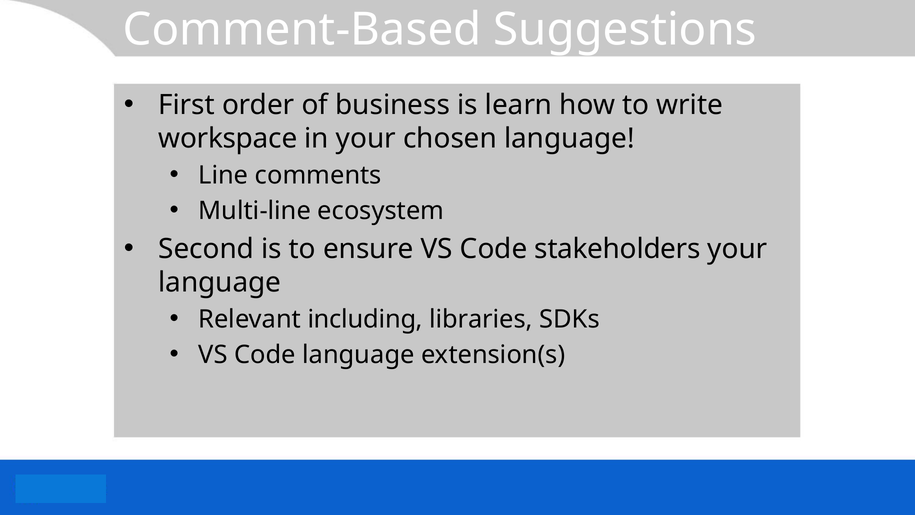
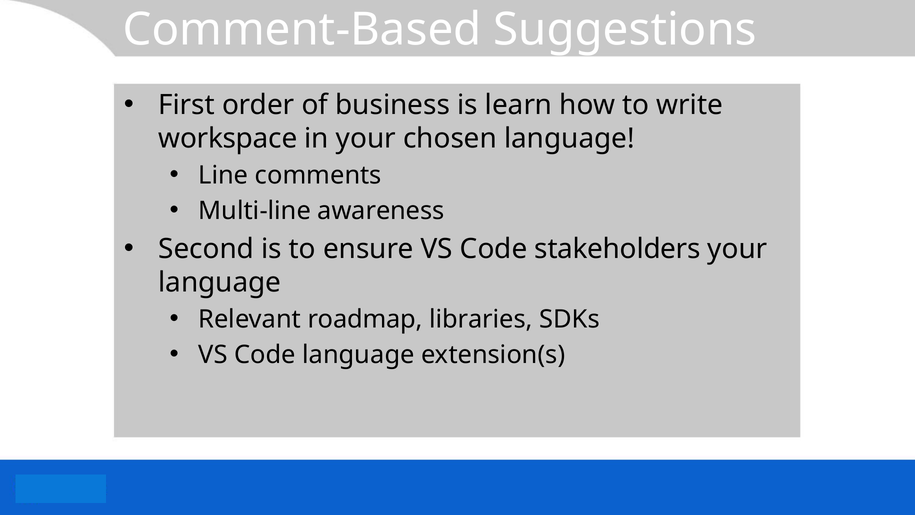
ecosystem: ecosystem -> awareness
including: including -> roadmap
